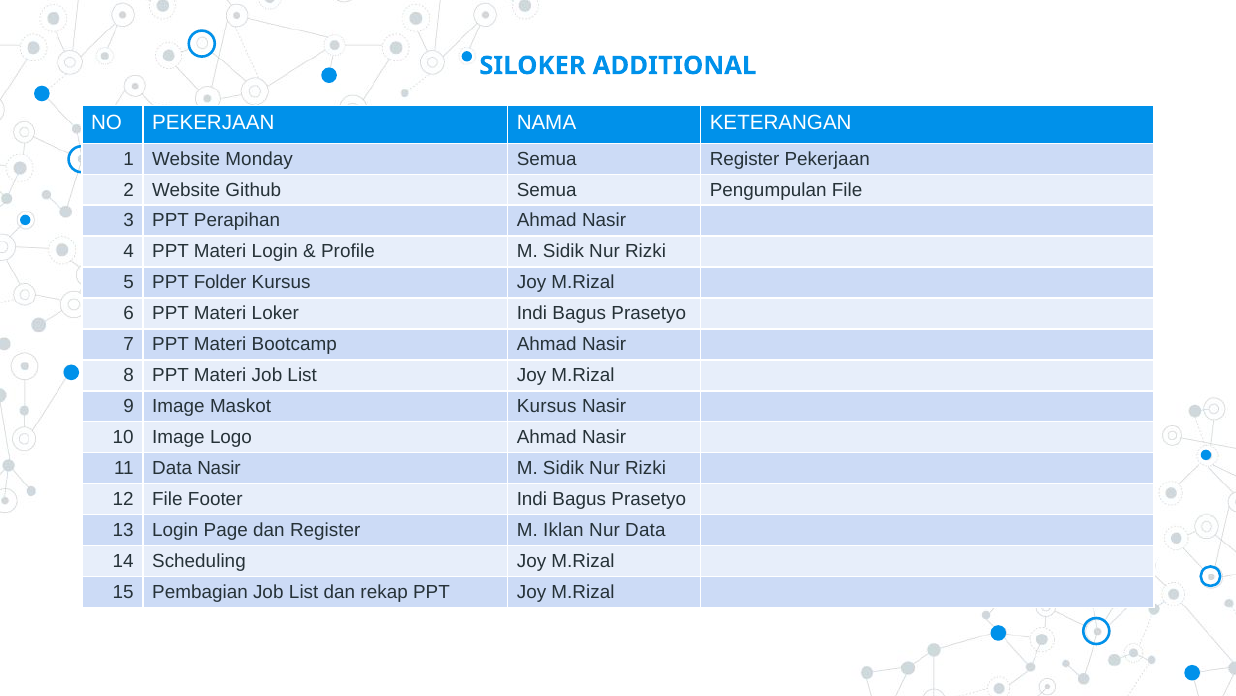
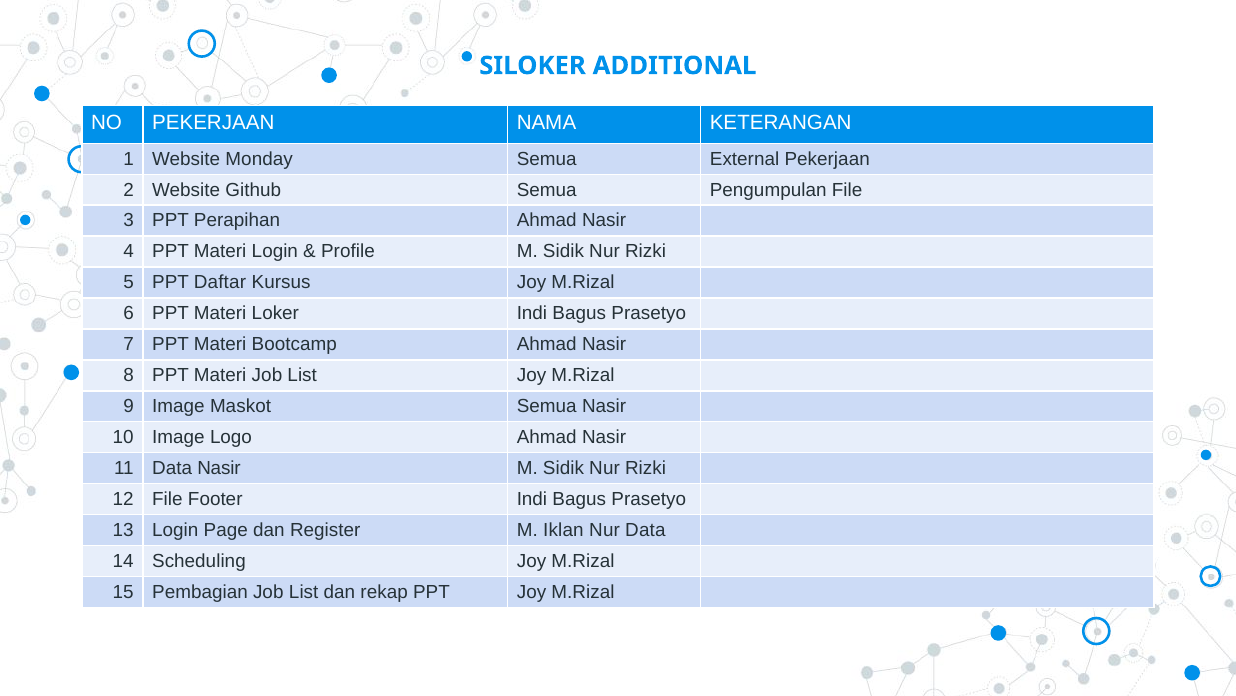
Semua Register: Register -> External
Folder: Folder -> Daftar
Maskot Kursus: Kursus -> Semua
